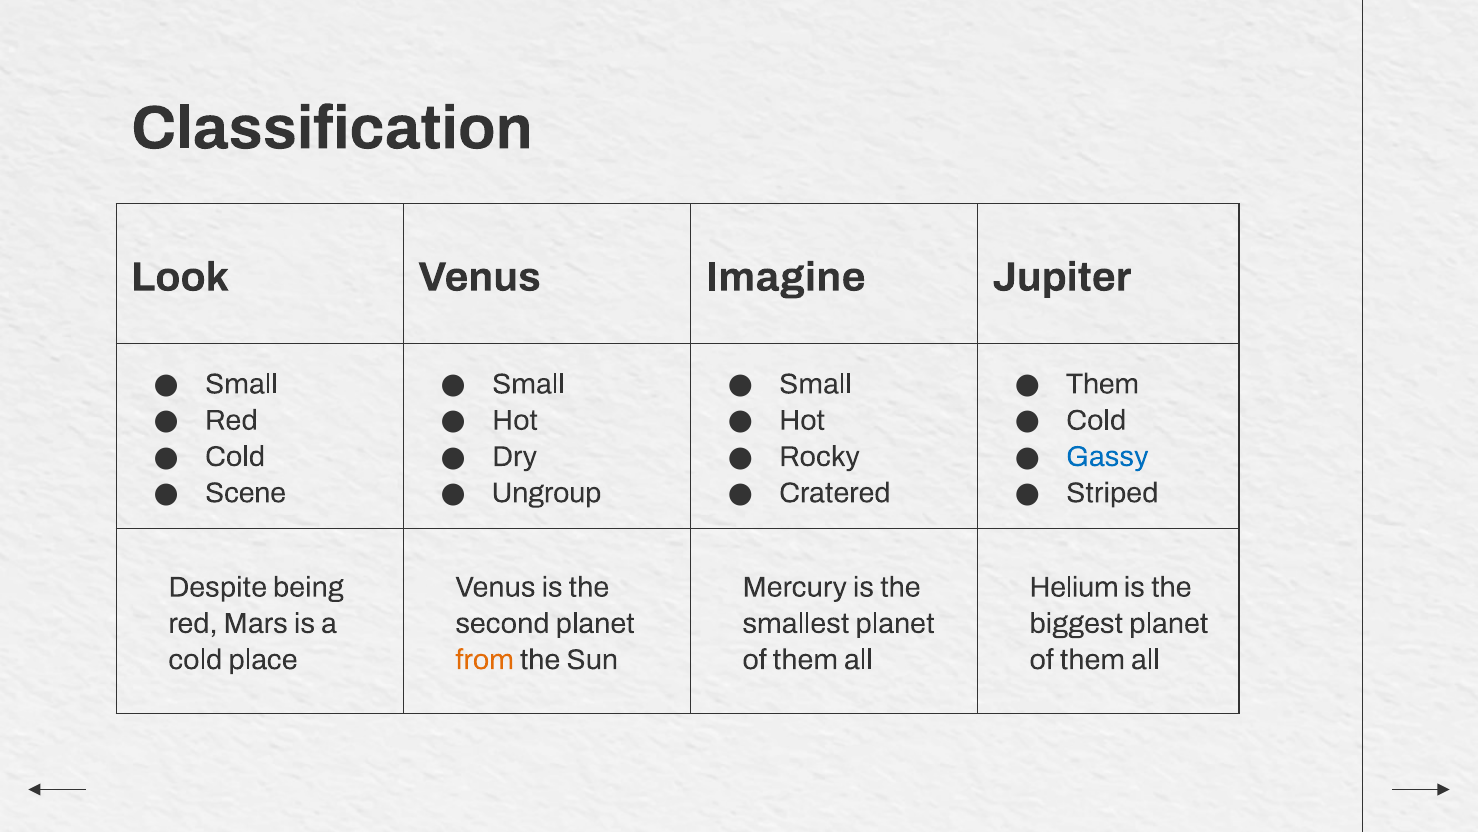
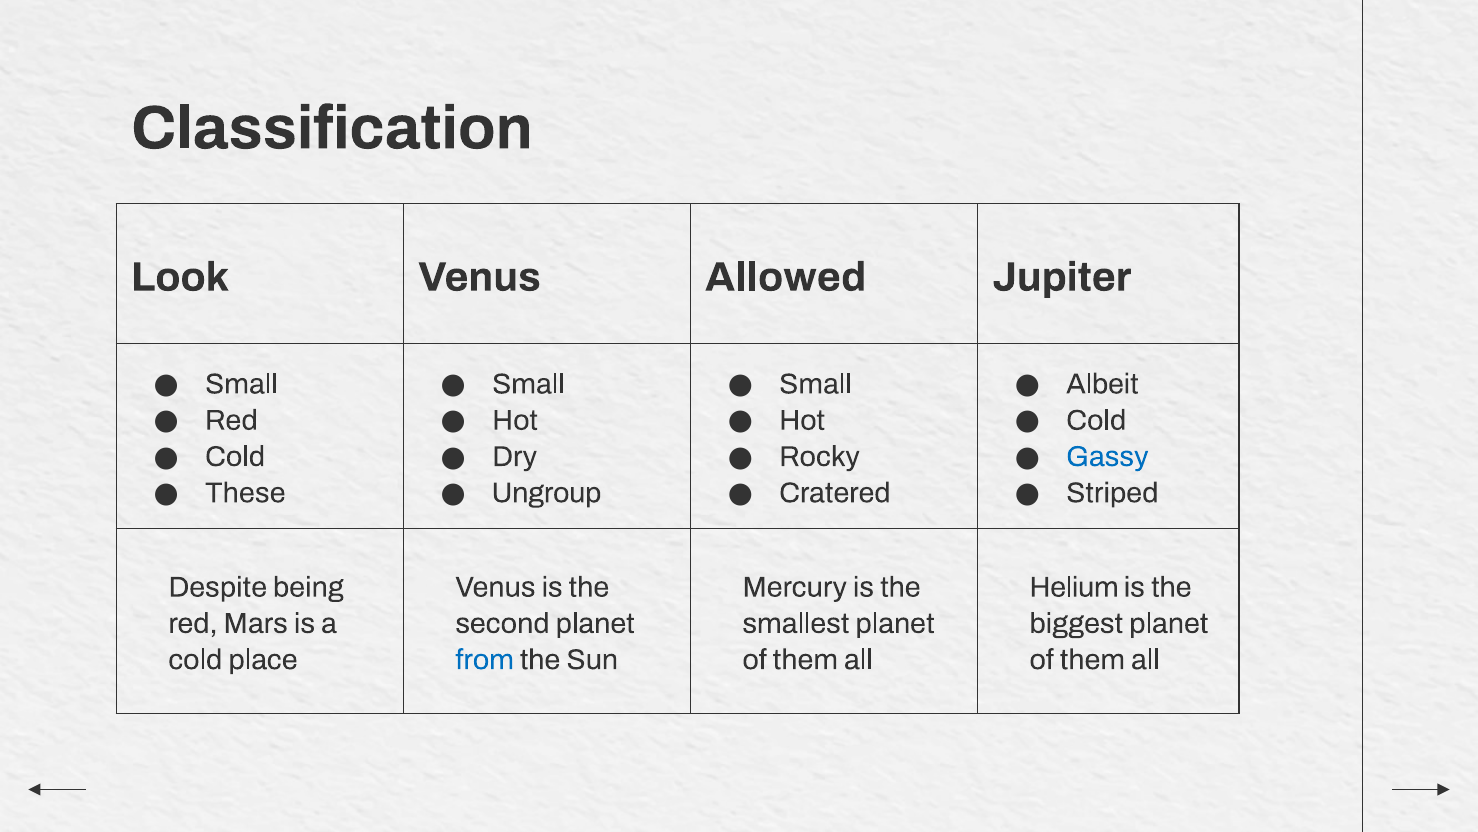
Imagine: Imagine -> Allowed
Them at (1102, 384): Them -> Albeit
Scene: Scene -> These
from colour: orange -> blue
